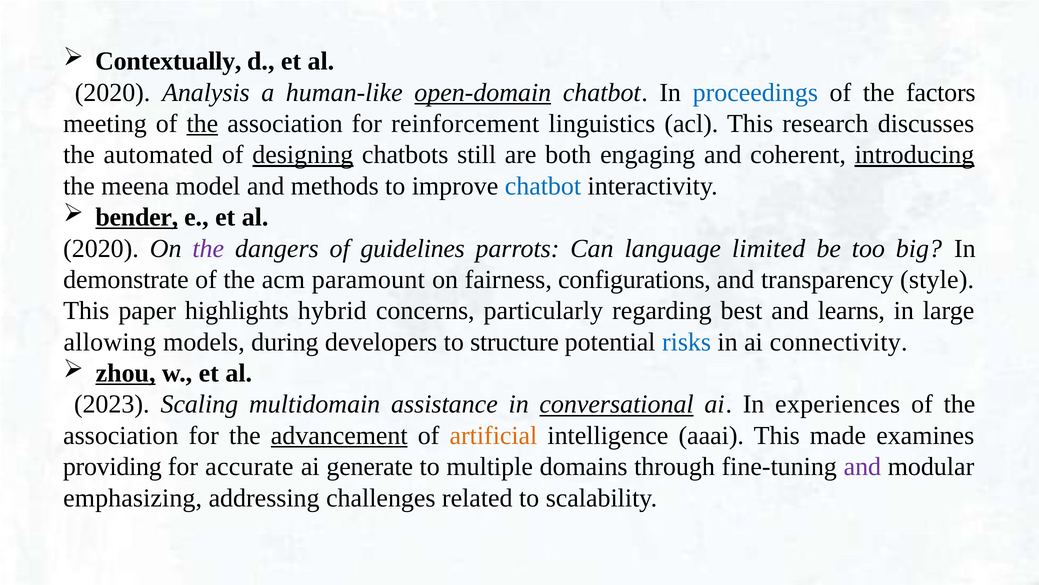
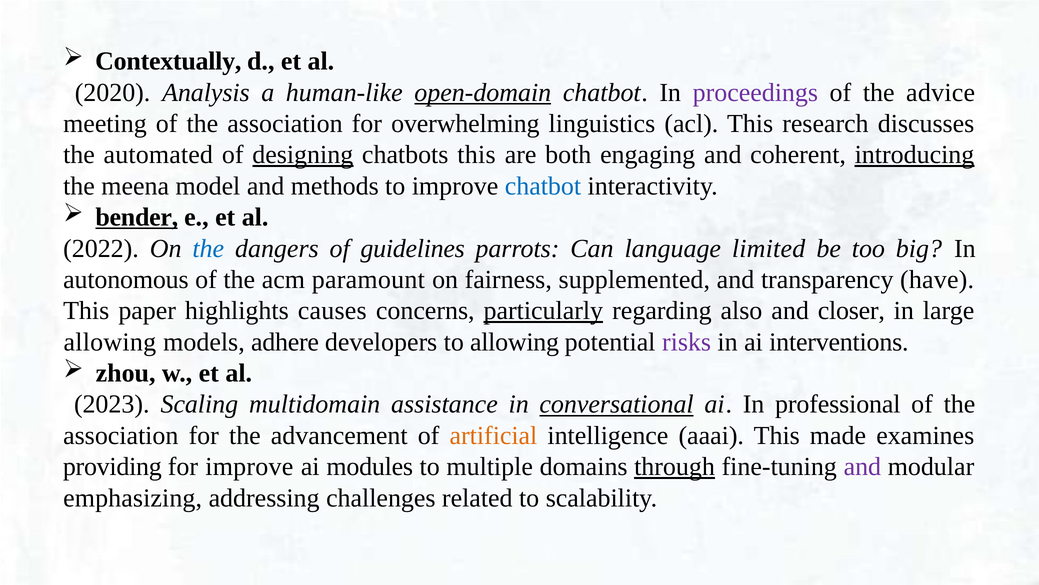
proceedings colour: blue -> purple
factors: factors -> advice
the at (202, 124) underline: present -> none
reinforcement: reinforcement -> overwhelming
chatbots still: still -> this
2020 at (101, 248): 2020 -> 2022
the at (208, 248) colour: purple -> blue
demonstrate: demonstrate -> autonomous
configurations: configurations -> supplemented
style: style -> have
hybrid: hybrid -> causes
particularly underline: none -> present
best: best -> also
learns: learns -> closer
during: during -> adhere
to structure: structure -> allowing
risks colour: blue -> purple
connectivity: connectivity -> interventions
zhou underline: present -> none
experiences: experiences -> professional
advancement underline: present -> none
for accurate: accurate -> improve
generate: generate -> modules
through underline: none -> present
